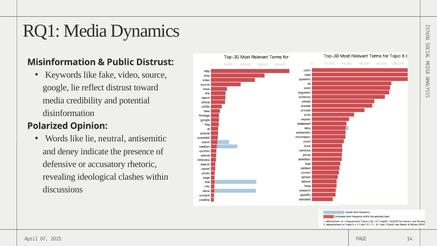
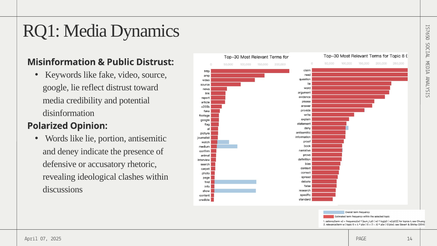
neutral: neutral -> portion
